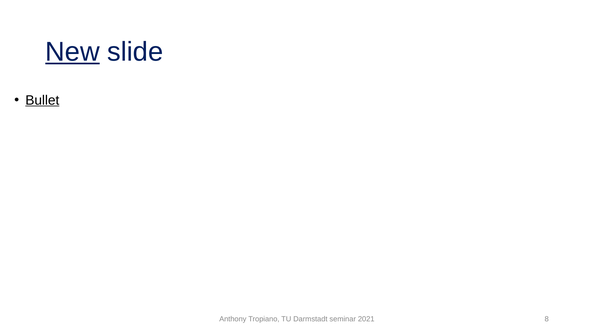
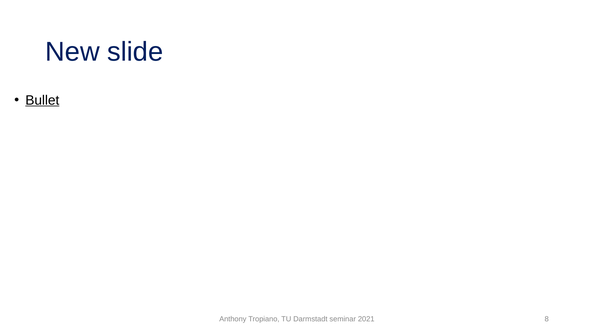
New underline: present -> none
